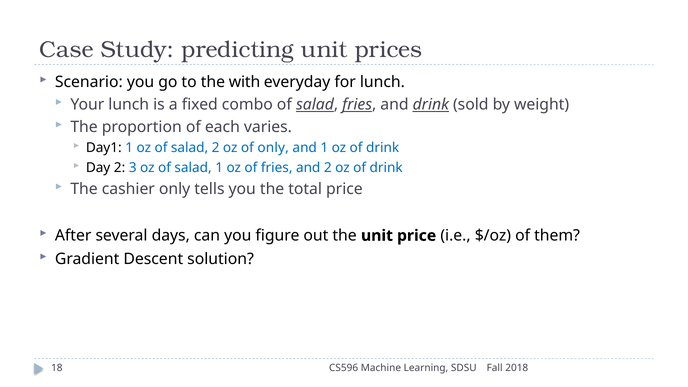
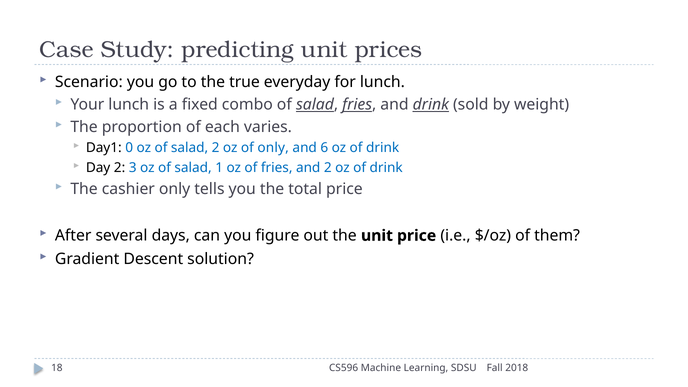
with: with -> true
Day1 1: 1 -> 0
and 1: 1 -> 6
